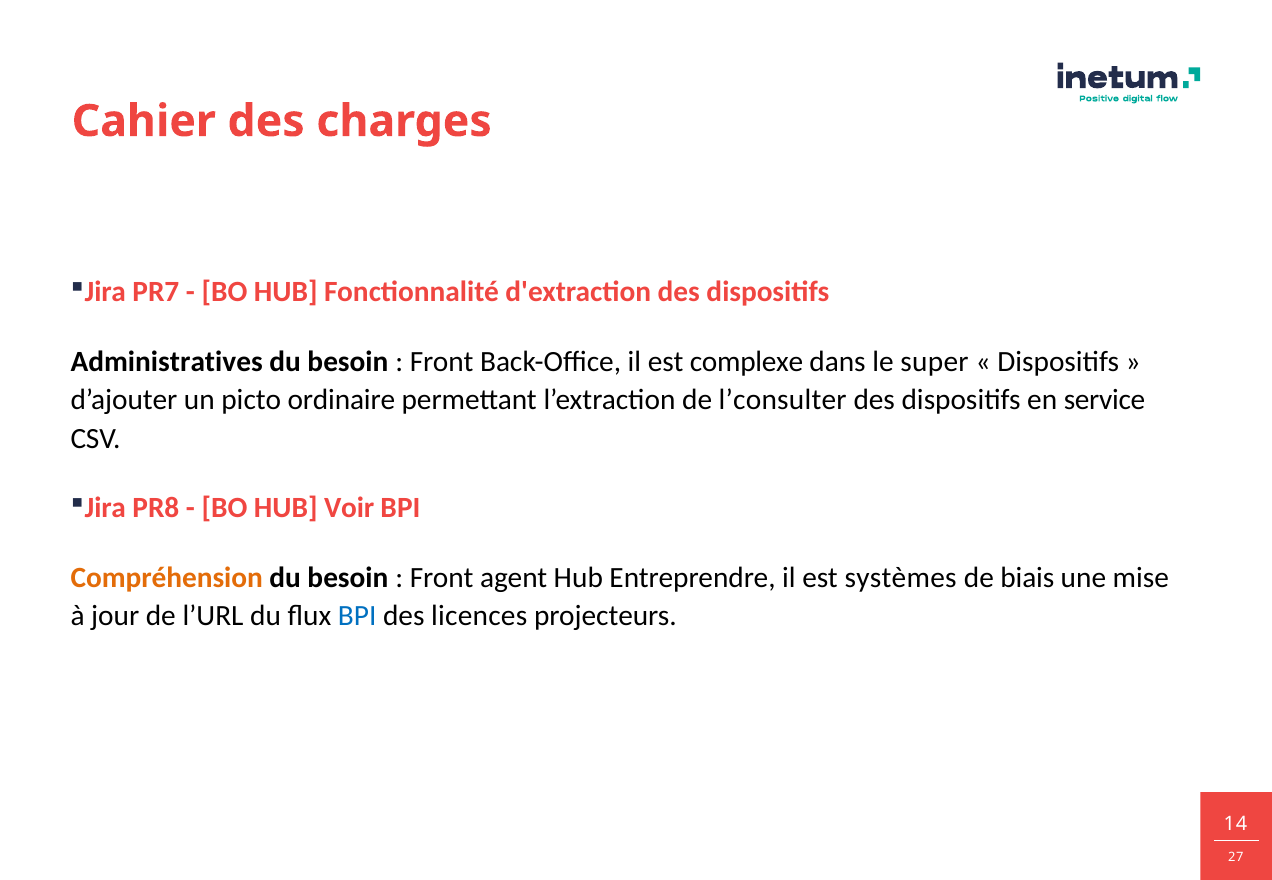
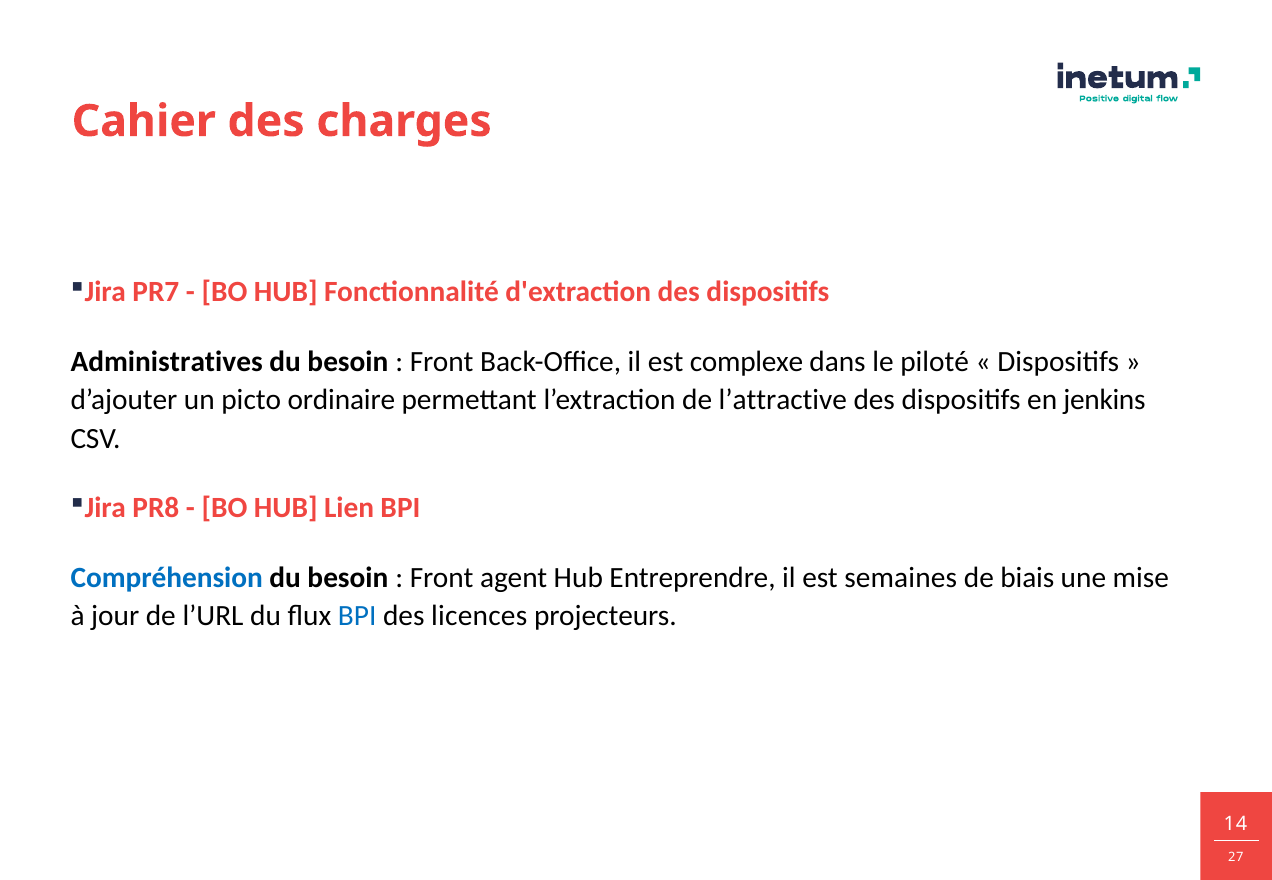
super: super -> piloté
l’consulter: l’consulter -> l’attractive
service: service -> jenkins
Voir: Voir -> Lien
Compréhension colour: orange -> blue
systèmes: systèmes -> semaines
